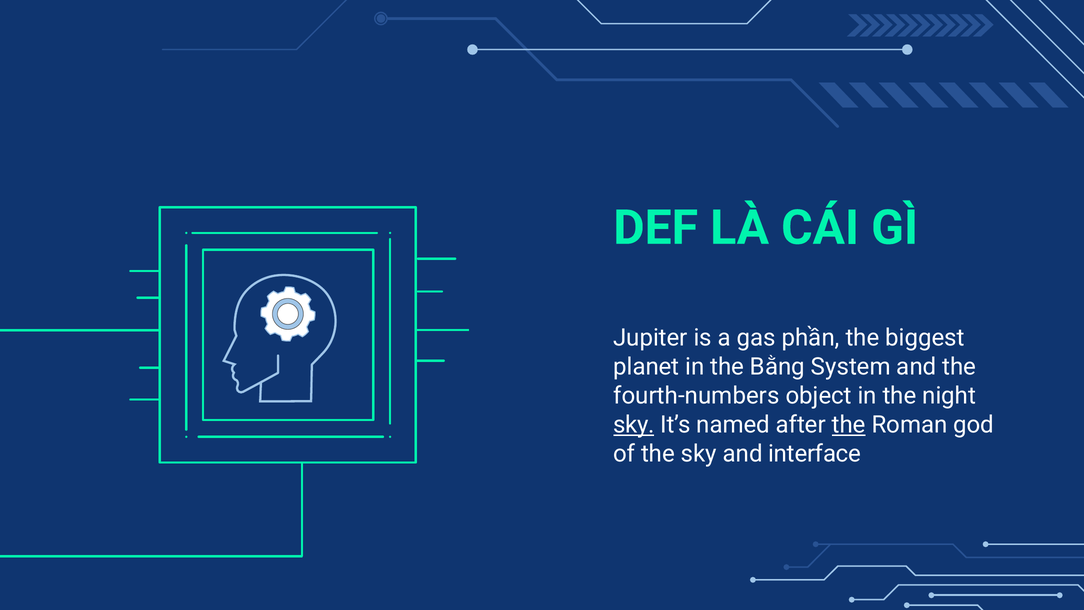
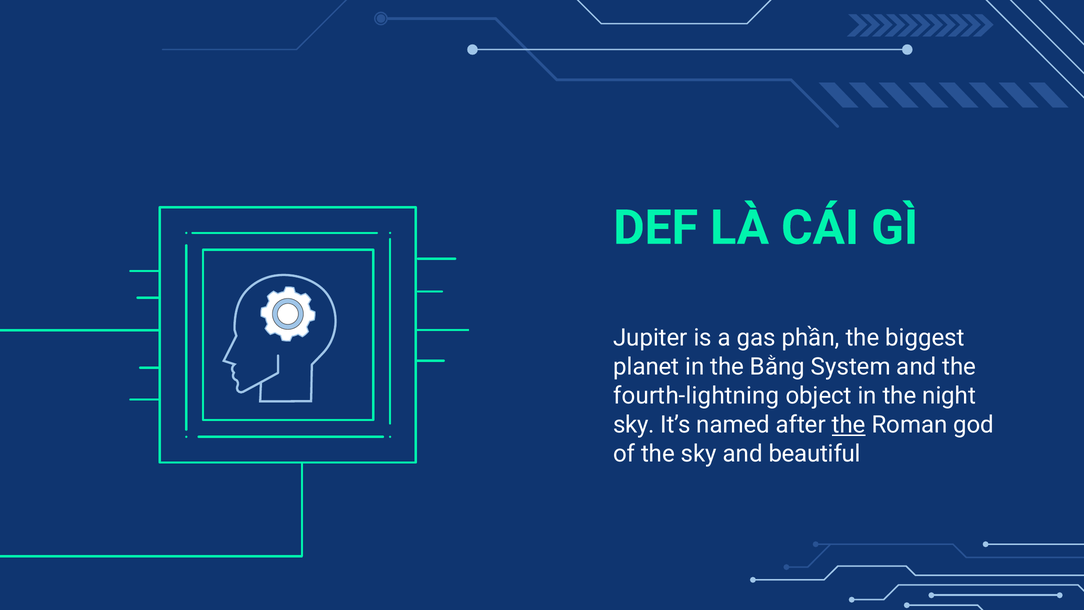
fourth-numbers: fourth-numbers -> fourth-lightning
sky at (634, 425) underline: present -> none
interface: interface -> beautiful
